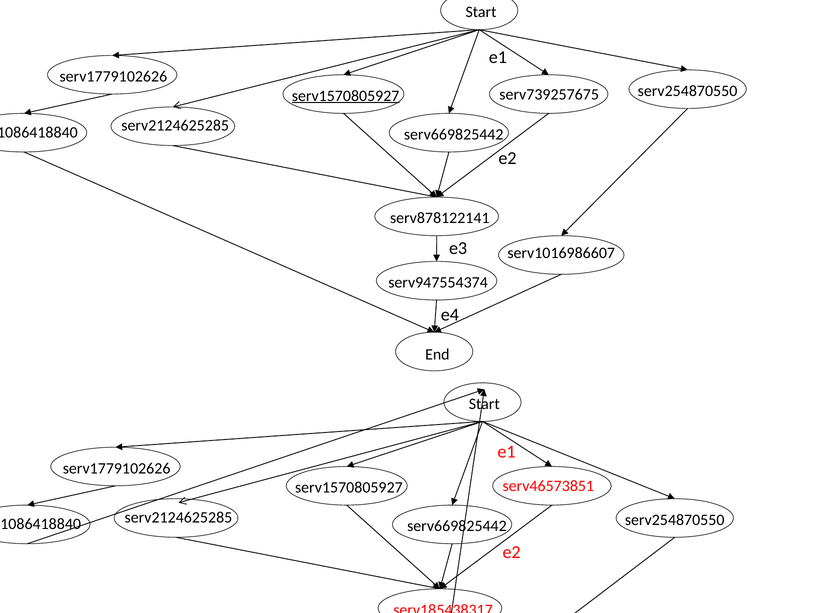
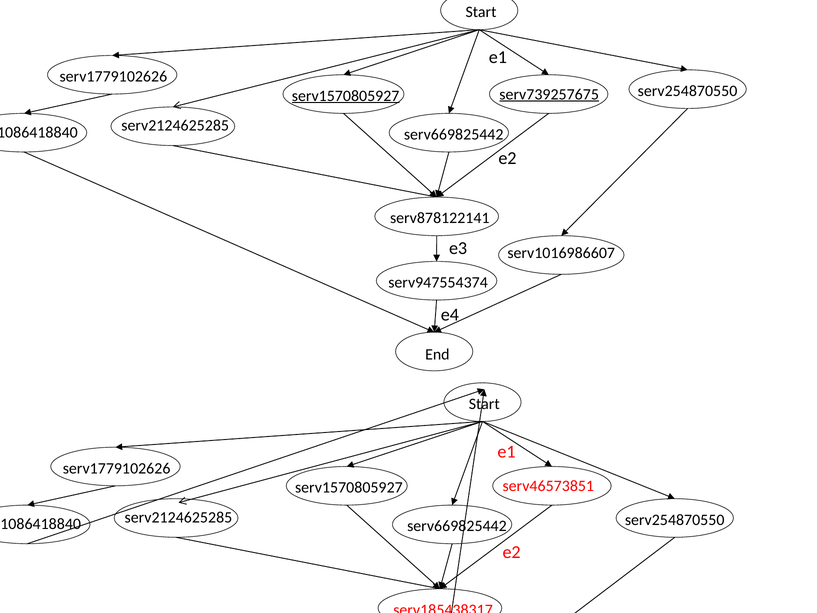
serv739257675 underline: none -> present
